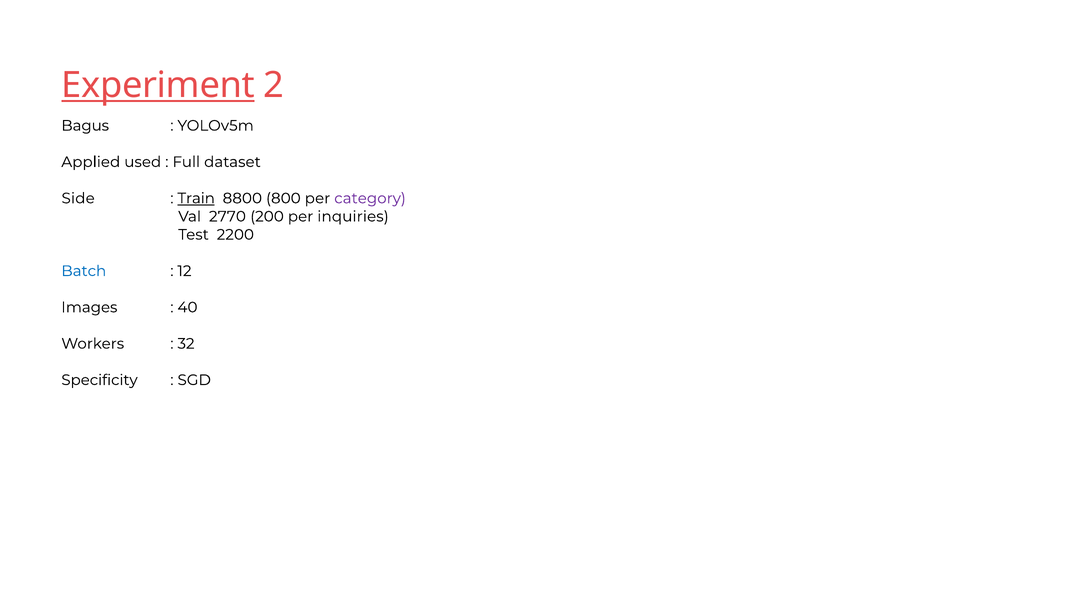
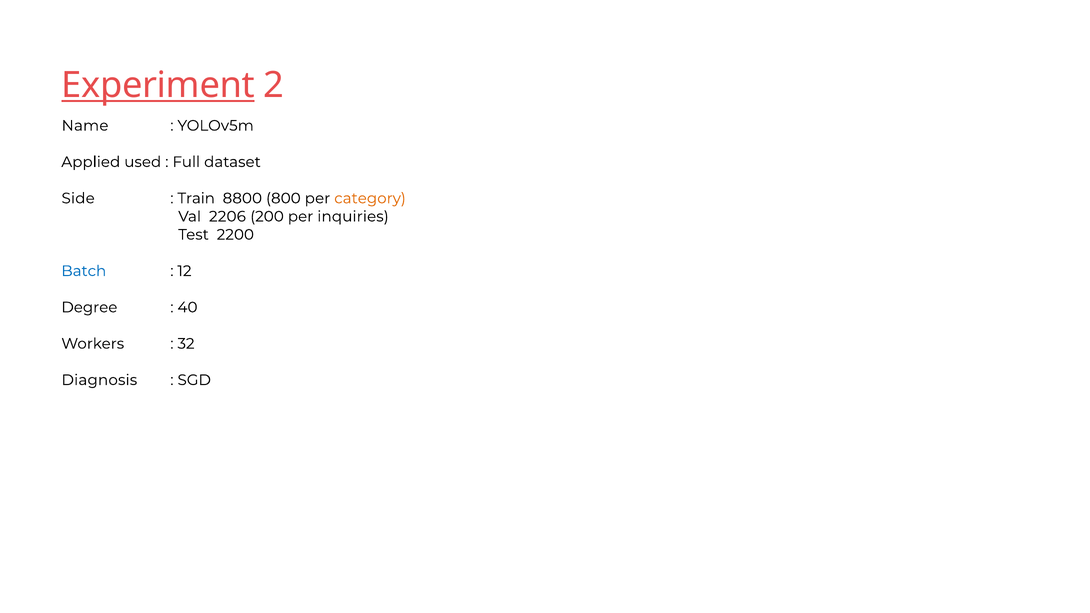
Bagus: Bagus -> Name
Train underline: present -> none
category colour: purple -> orange
2770: 2770 -> 2206
Images: Images -> Degree
Specificity: Specificity -> Diagnosis
